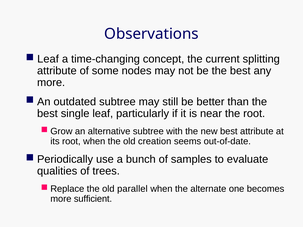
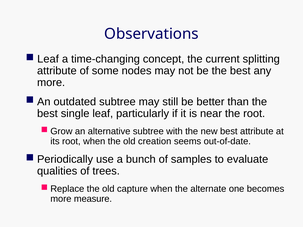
parallel: parallel -> capture
sufficient: sufficient -> measure
